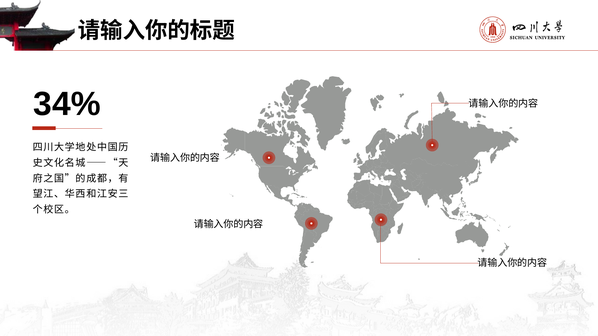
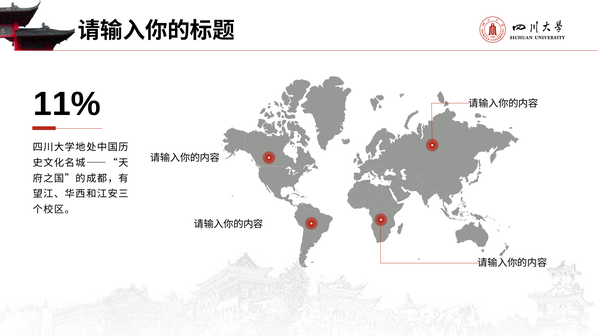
34%: 34% -> 11%
